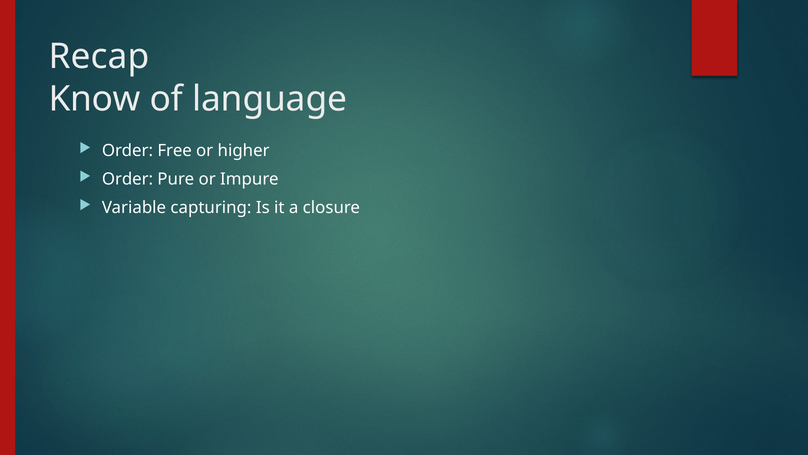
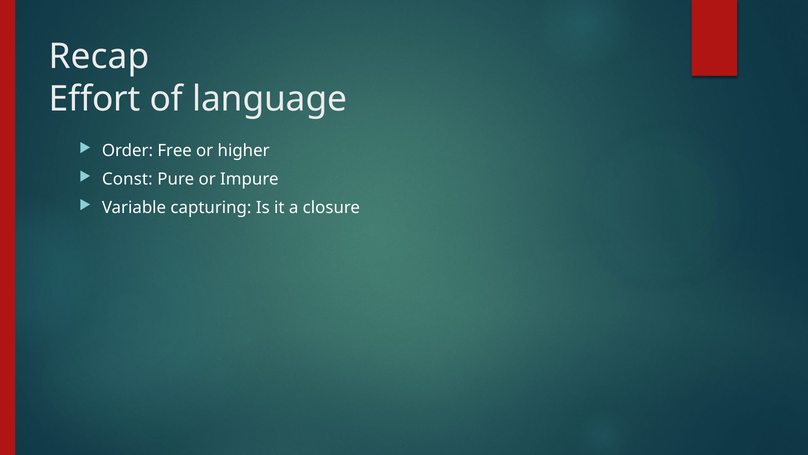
Know: Know -> Effort
Order at (127, 179): Order -> Const
